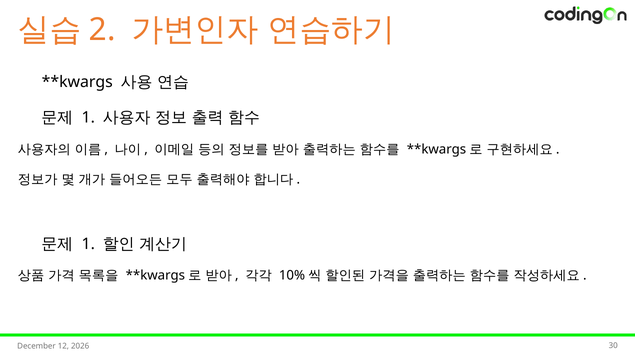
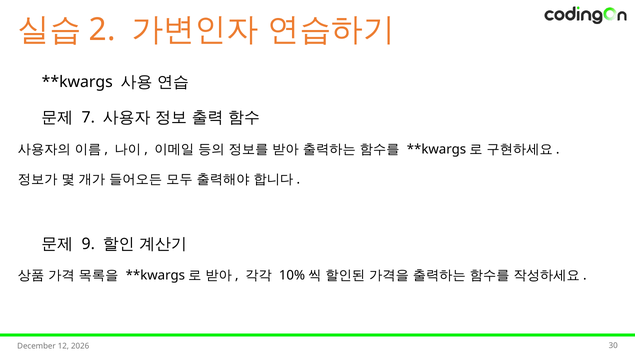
1 at (88, 117): 1 -> 7
1 at (88, 244): 1 -> 9
